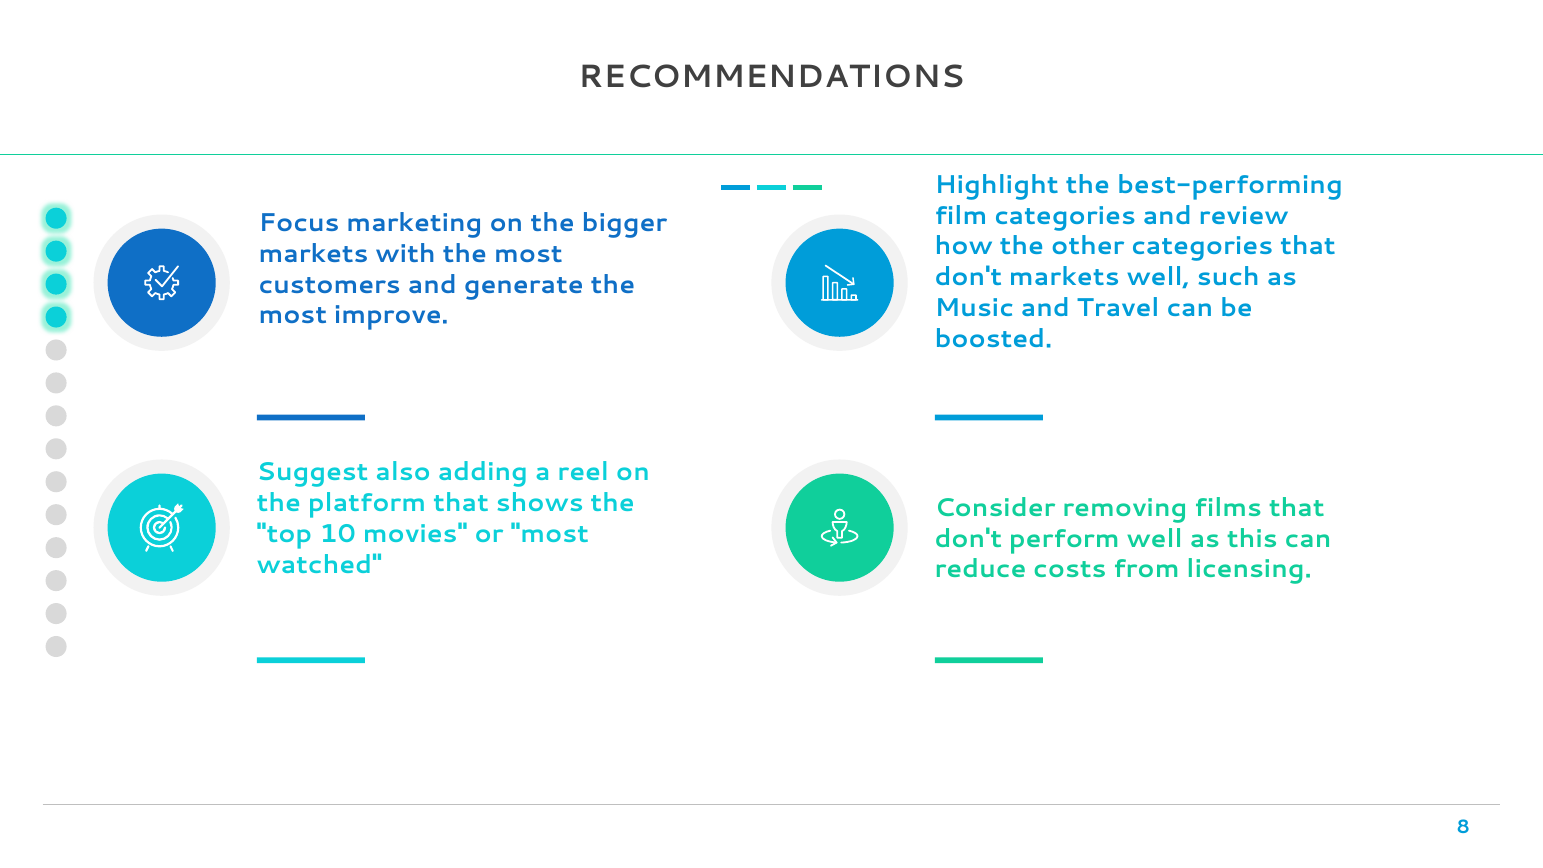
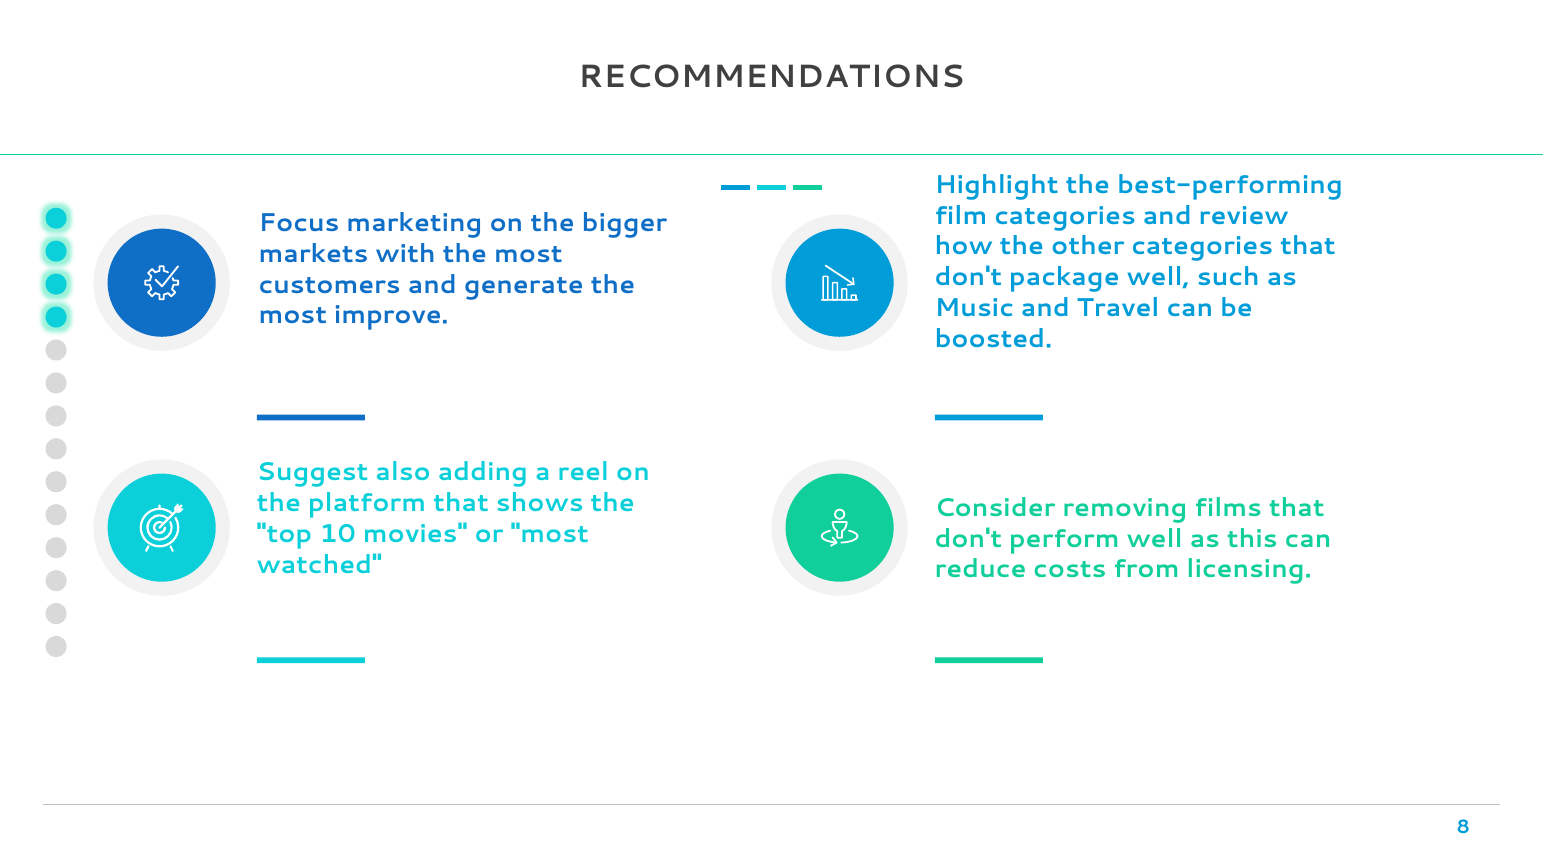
don't markets: markets -> package
